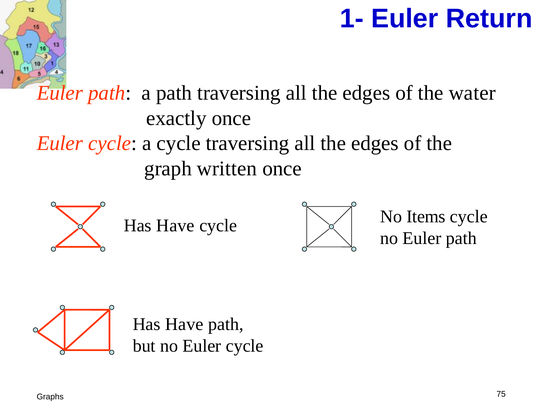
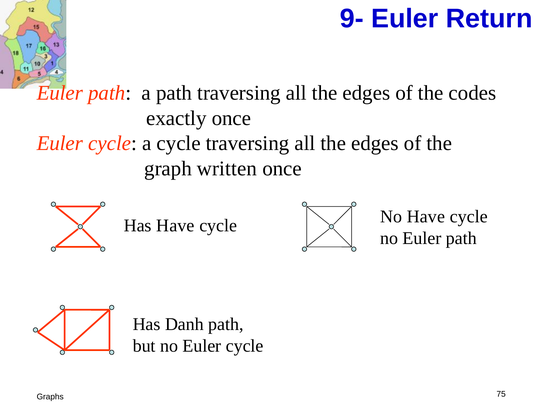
1-: 1- -> 9-
water: water -> codes
No Items: Items -> Have
Have at (184, 324): Have -> Danh
